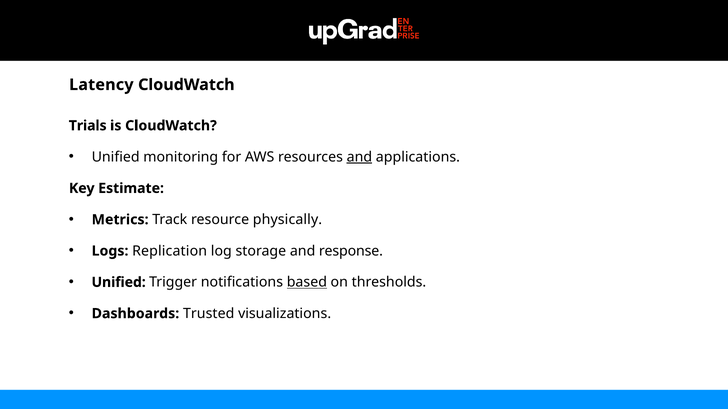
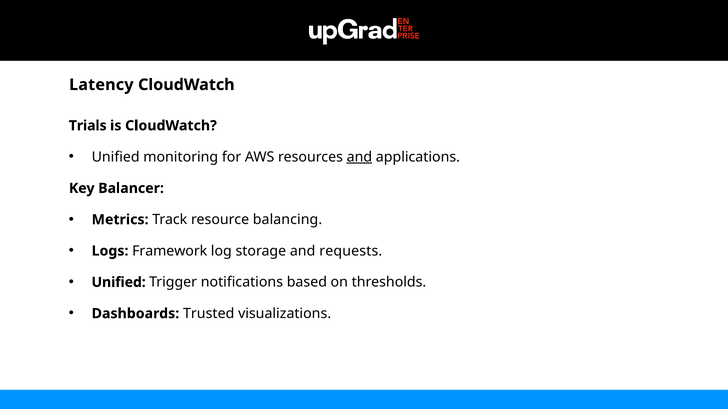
Estimate: Estimate -> Balancer
physically: physically -> balancing
Replication: Replication -> Framework
response: response -> requests
based underline: present -> none
